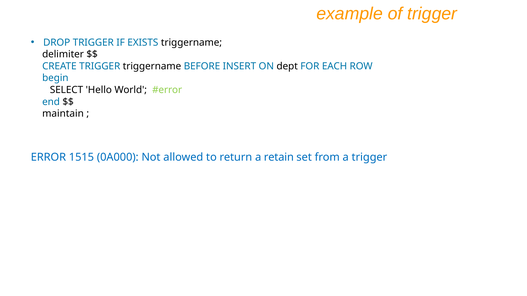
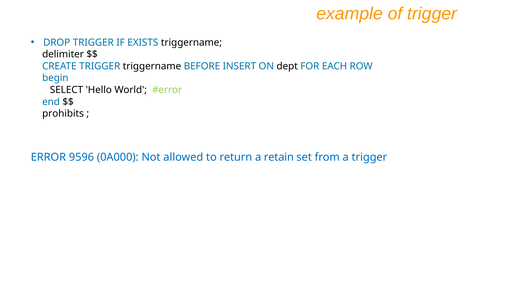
maintain: maintain -> prohibits
1515: 1515 -> 9596
